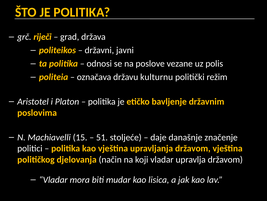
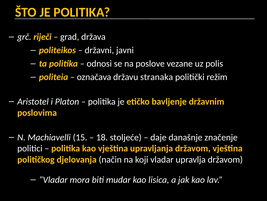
kulturnu: kulturnu -> stranaka
51: 51 -> 18
